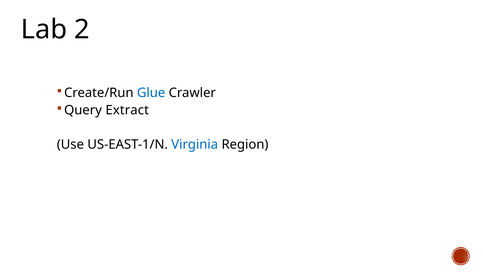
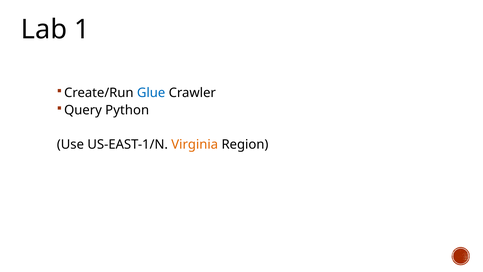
2: 2 -> 1
Extract: Extract -> Python
Virginia colour: blue -> orange
